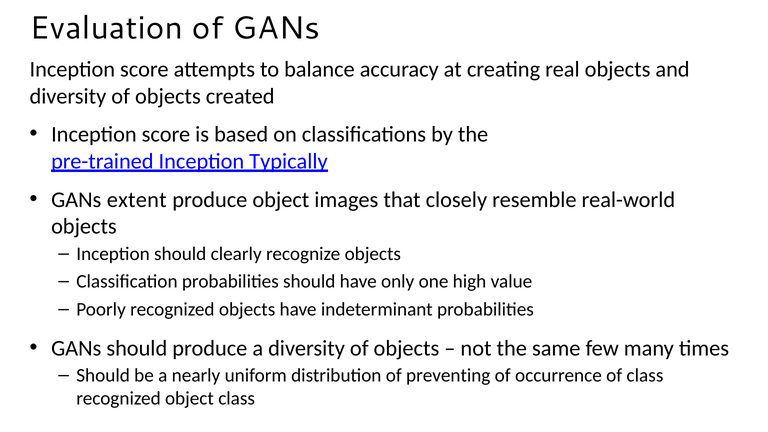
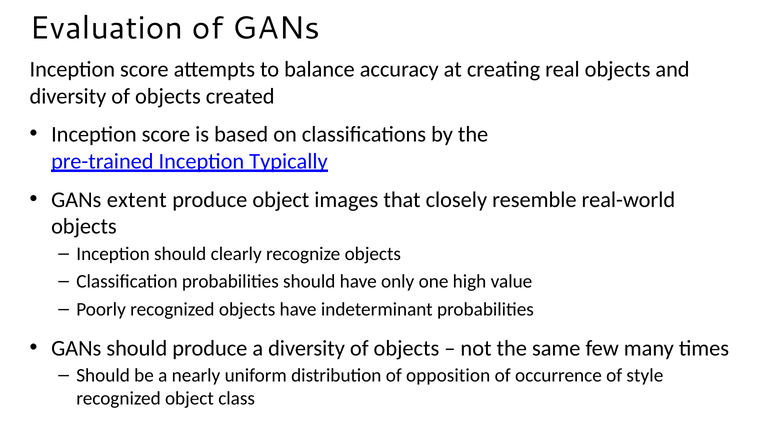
preventing: preventing -> opposition
of class: class -> style
